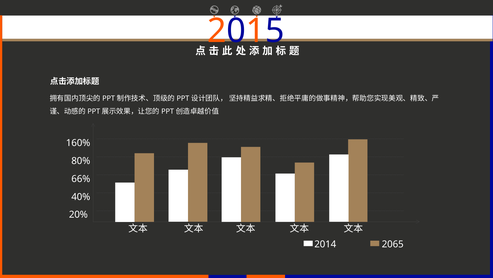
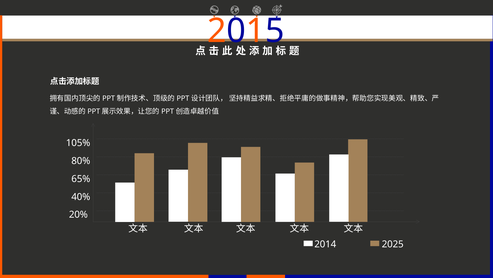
160%: 160% -> 105%
66%: 66% -> 65%
2065: 2065 -> 2025
